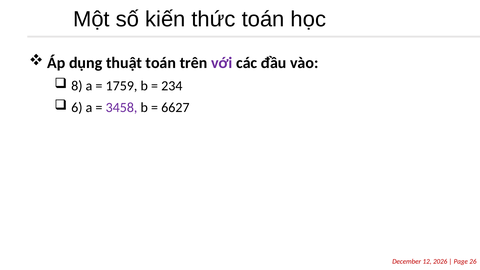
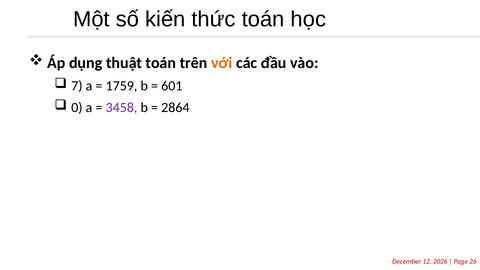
với colour: purple -> orange
8: 8 -> 7
234: 234 -> 601
6: 6 -> 0
6627: 6627 -> 2864
